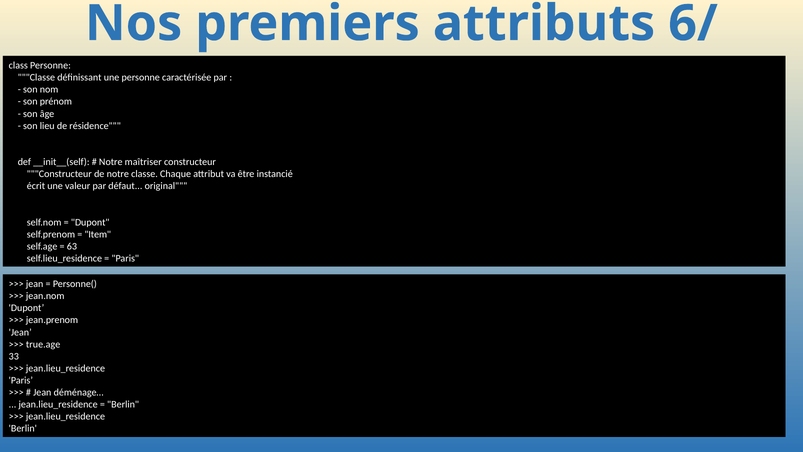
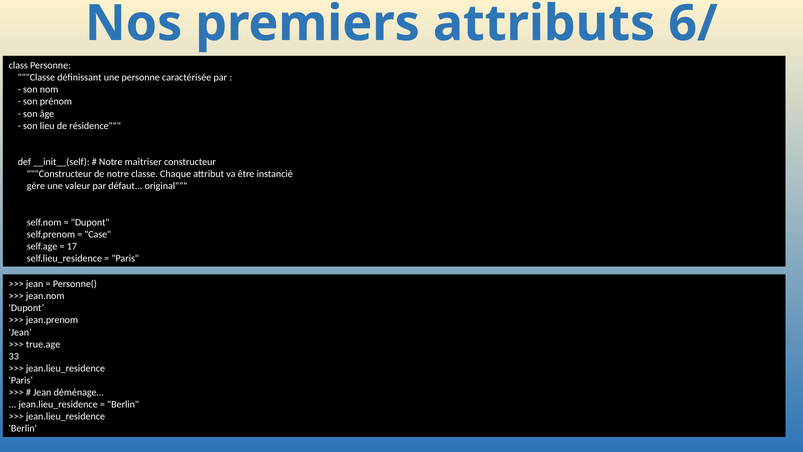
écrit: écrit -> gère
Item: Item -> Case
63: 63 -> 17
